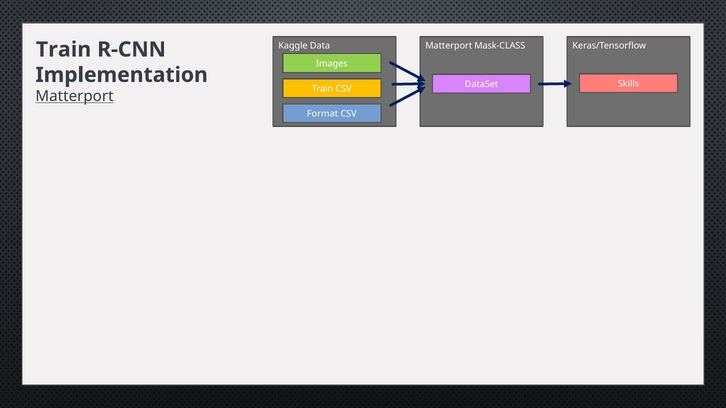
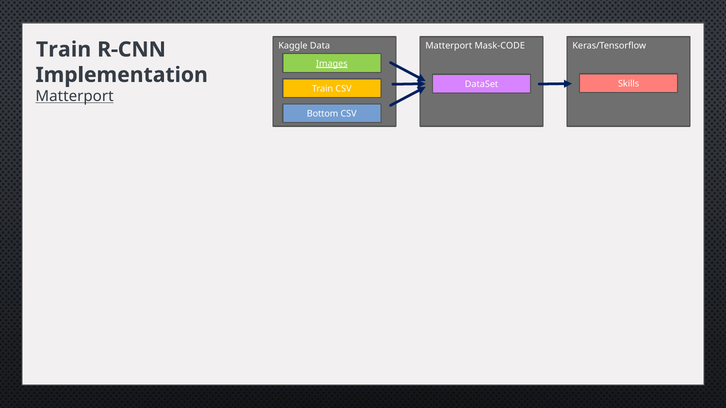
Mask-CLASS: Mask-CLASS -> Mask-CODE
Images underline: none -> present
Format: Format -> Bottom
